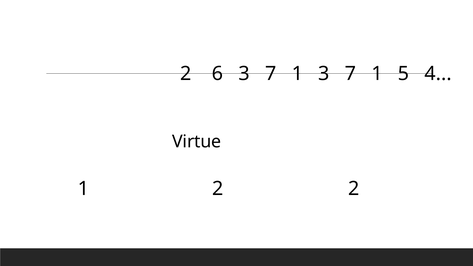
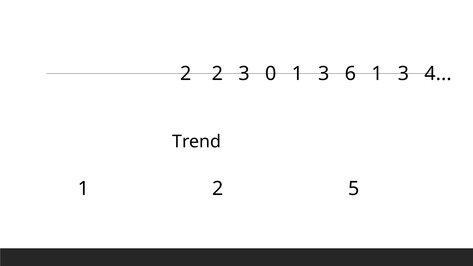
2 6: 6 -> 2
7 at (271, 74): 7 -> 0
1 3 7: 7 -> 6
5 at (404, 74): 5 -> 3
Virtue: Virtue -> Trend
1 2 2: 2 -> 5
